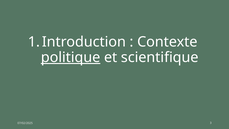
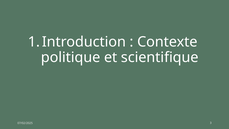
politique underline: present -> none
